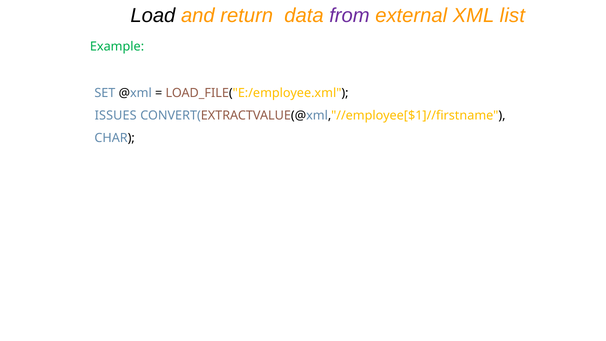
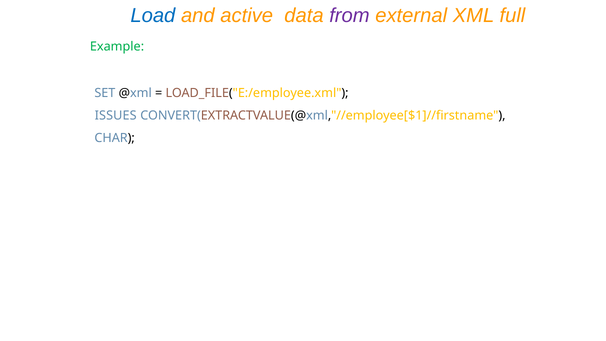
Load colour: black -> blue
return: return -> active
list: list -> full
